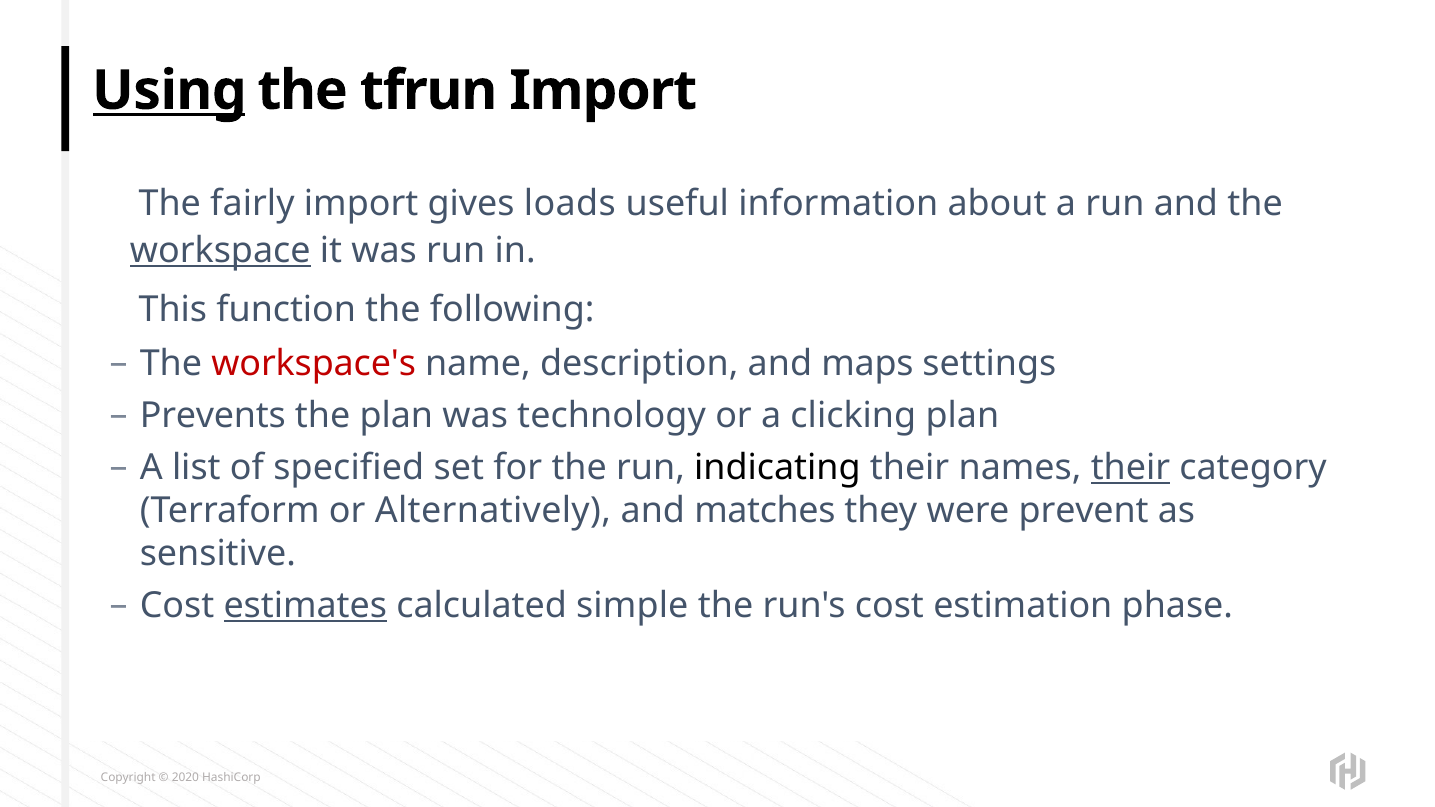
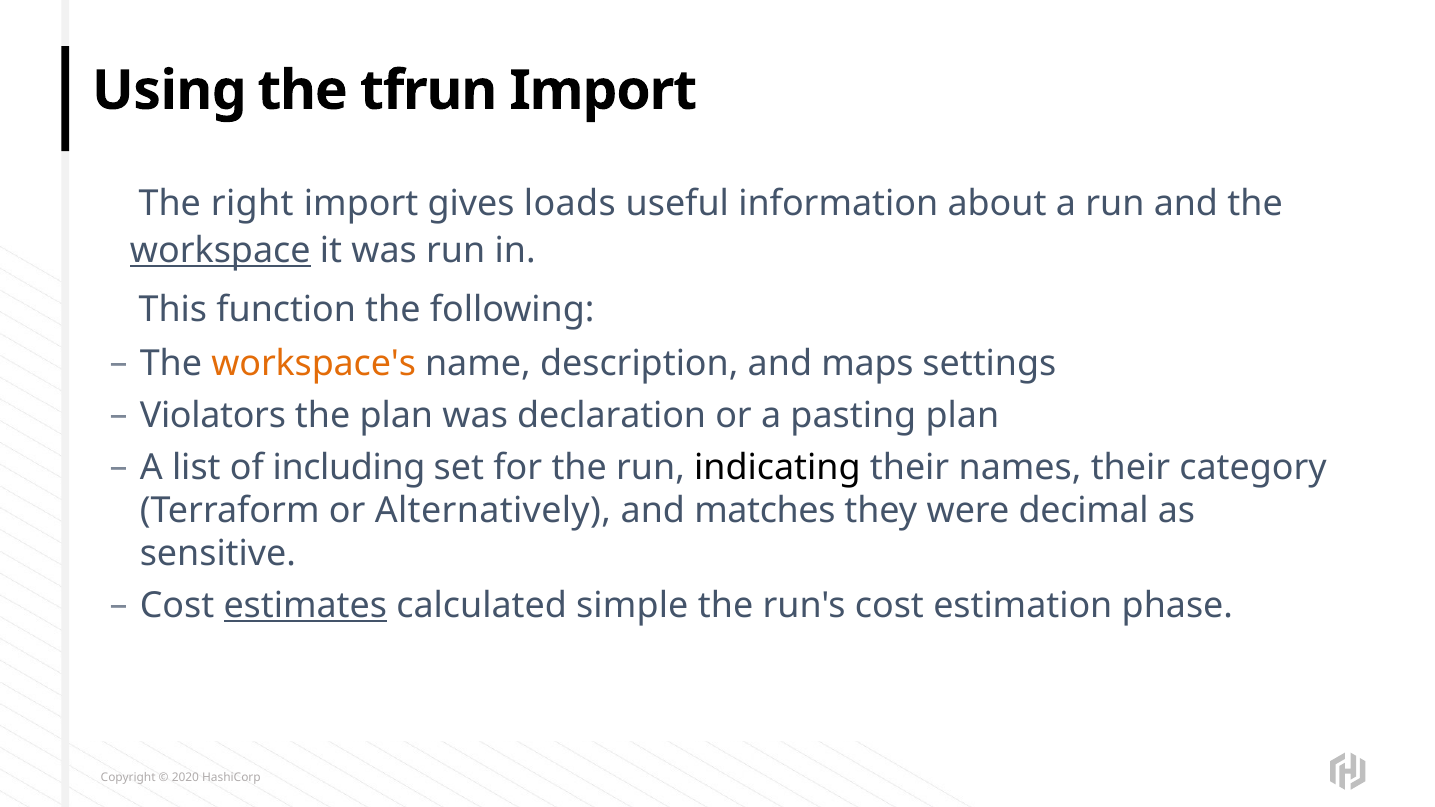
Using underline: present -> none
fairly: fairly -> right
workspace's colour: red -> orange
Prevents: Prevents -> Violators
technology: technology -> declaration
clicking: clicking -> pasting
specified: specified -> including
their at (1130, 468) underline: present -> none
prevent: prevent -> decimal
